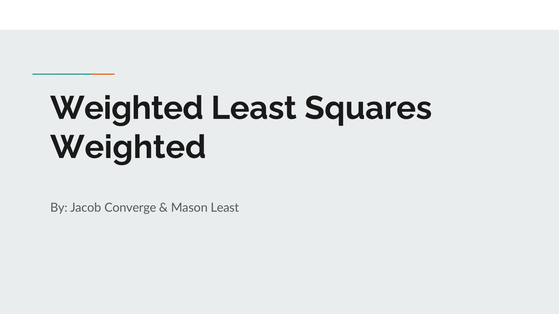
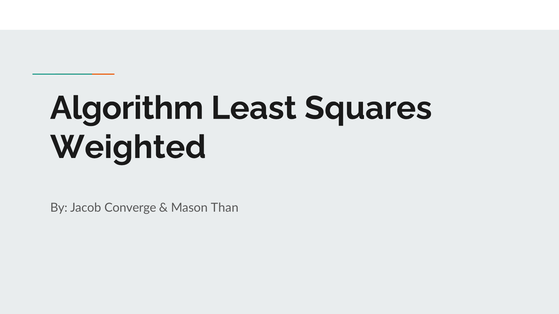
Weighted at (127, 108): Weighted -> Algorithm
Mason Least: Least -> Than
